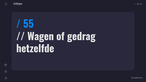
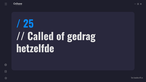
55: 55 -> 25
Wagen: Wagen -> Called
